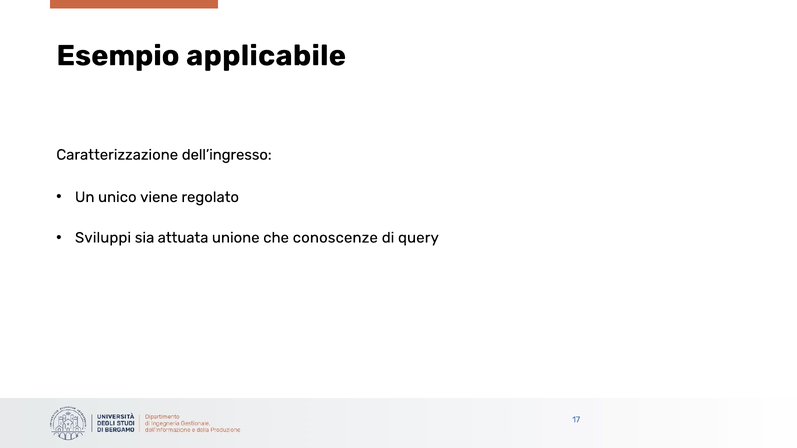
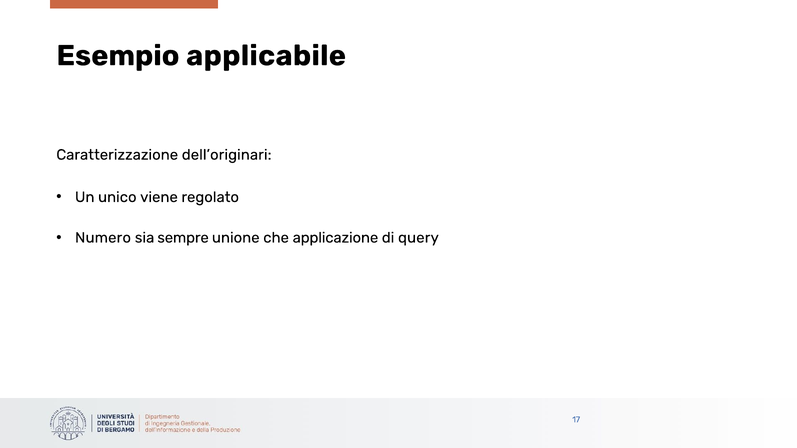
dell’ingresso: dell’ingresso -> dell’originari
Sviluppi: Sviluppi -> Numero
attuata: attuata -> sempre
conoscenze: conoscenze -> applicazione
